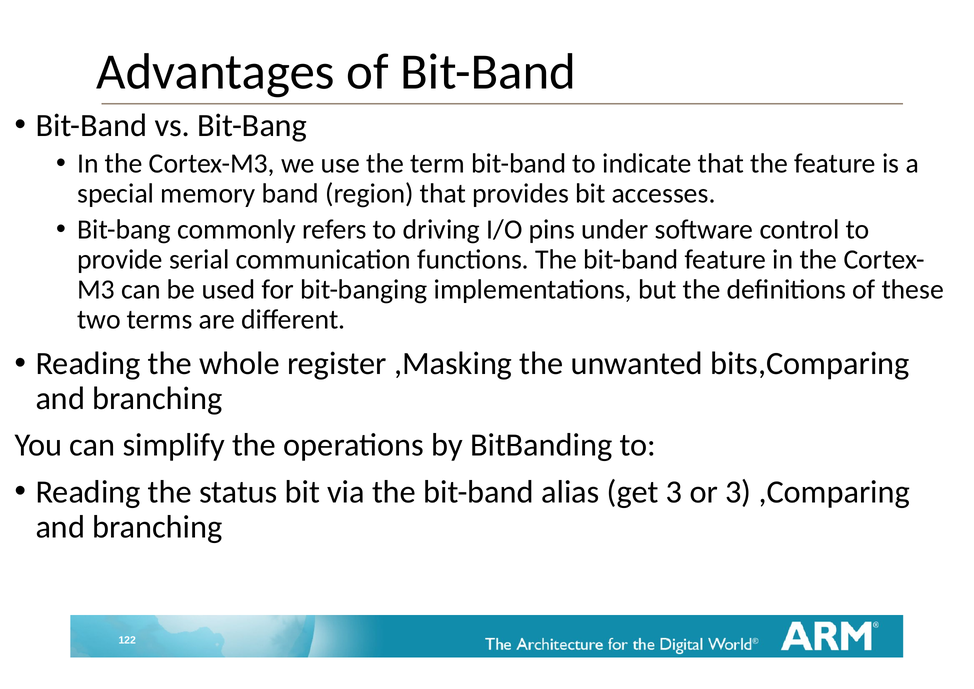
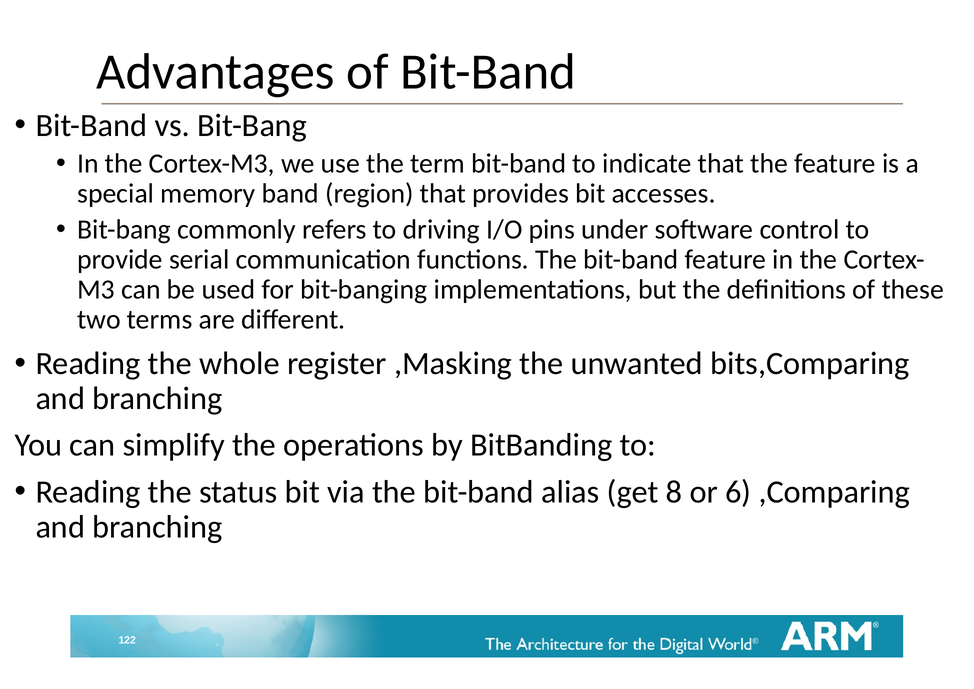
get 3: 3 -> 8
or 3: 3 -> 6
